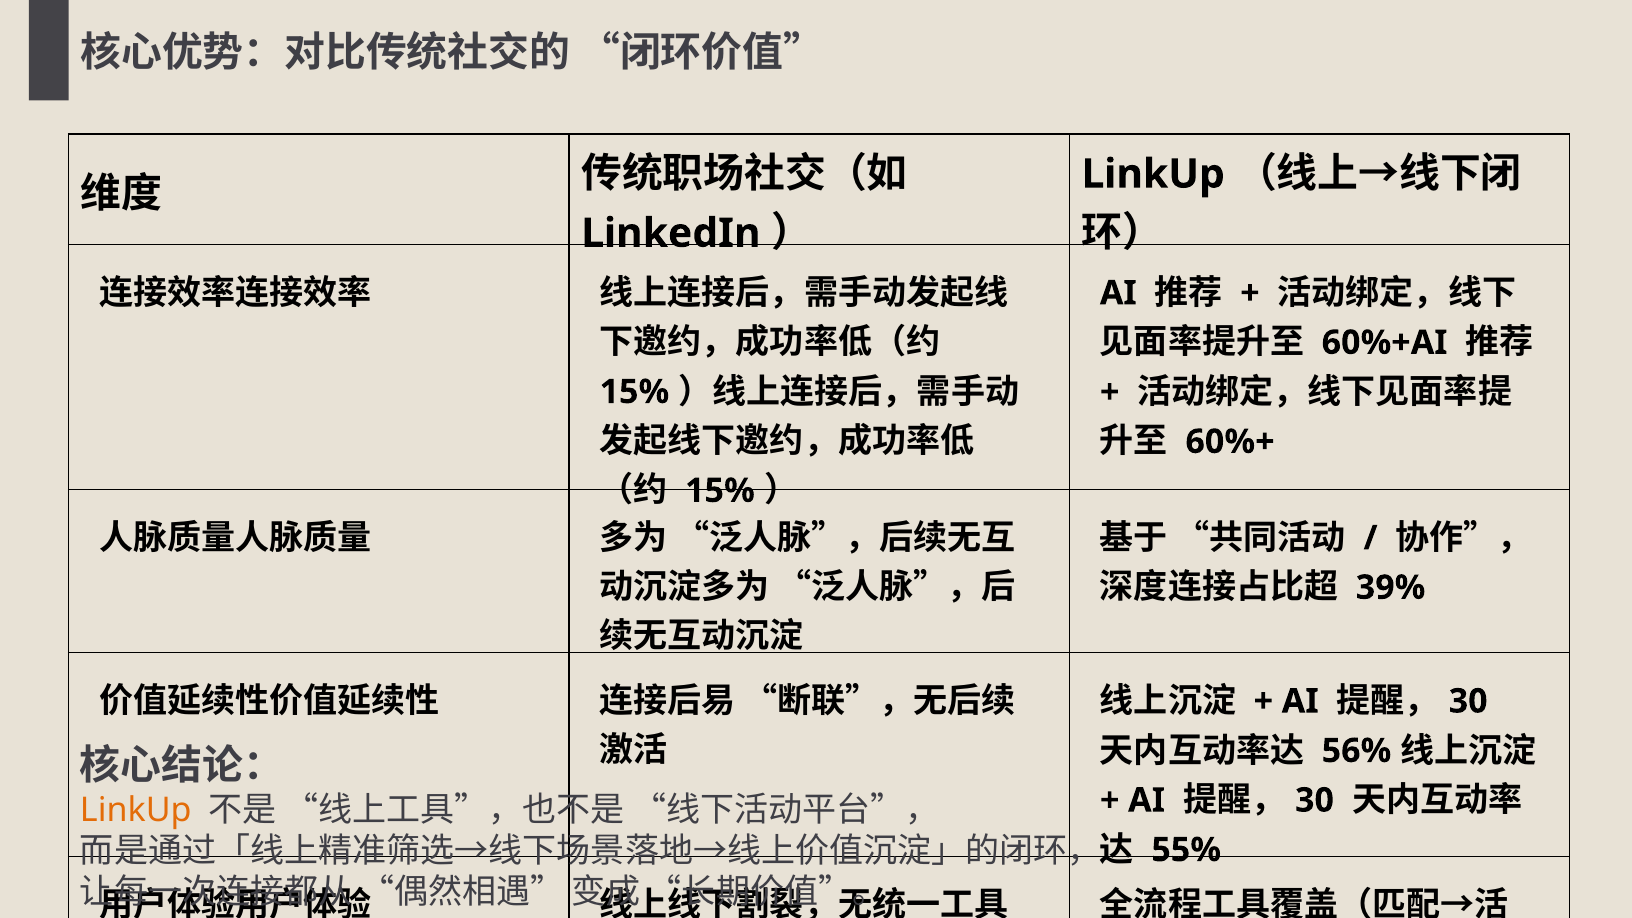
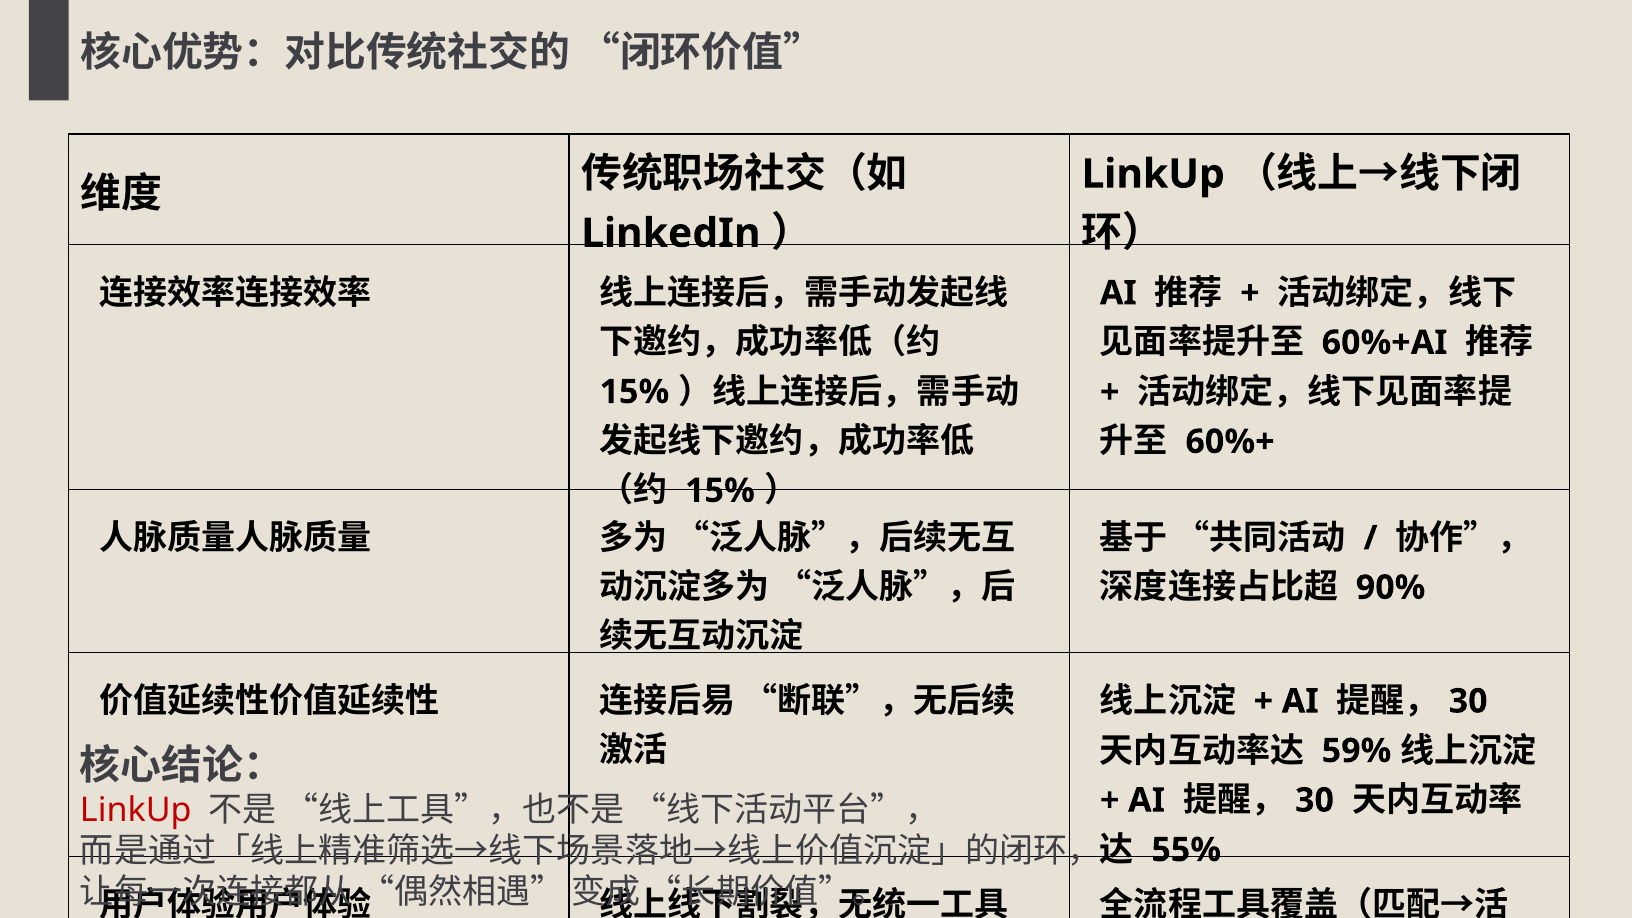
39%: 39% -> 90%
56%: 56% -> 59%
LinkUp at (136, 811) colour: orange -> red
